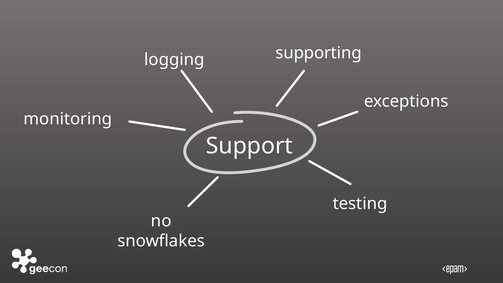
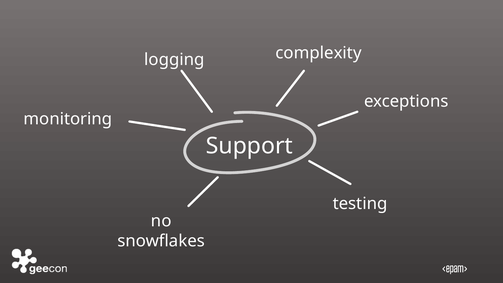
supporting: supporting -> complexity
